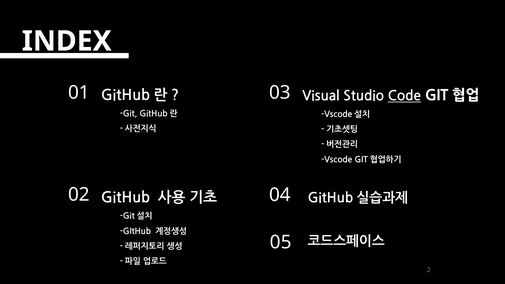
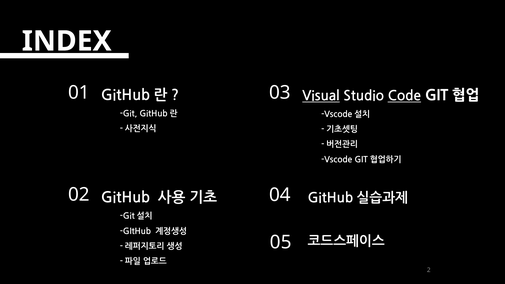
Visual underline: none -> present
